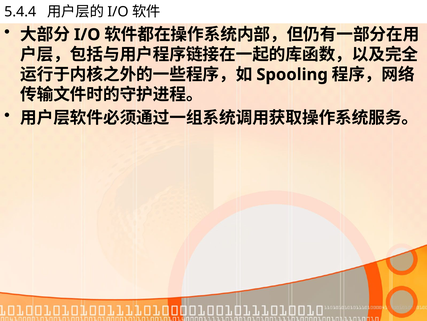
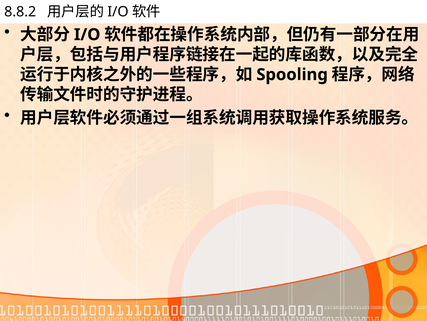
5.4.4: 5.4.4 -> 8.8.2
